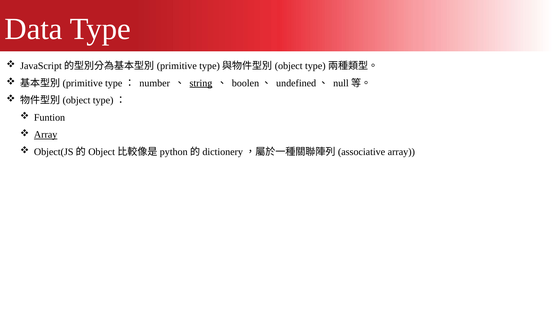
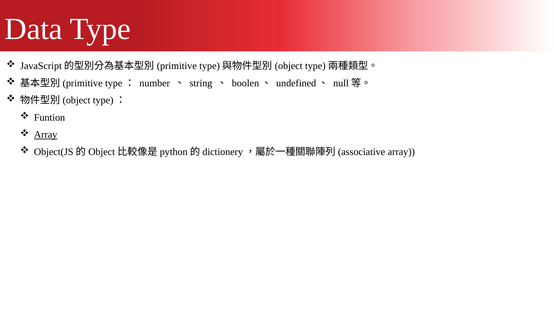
string underline: present -> none
